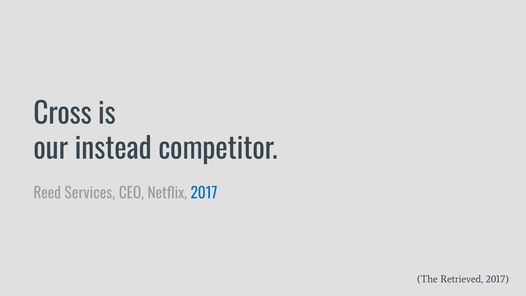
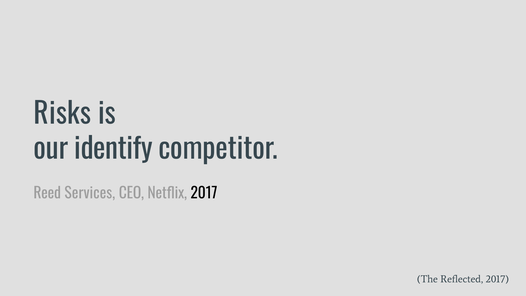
Cross: Cross -> Risks
instead: instead -> identify
2017 at (204, 193) colour: blue -> black
Retrieved: Retrieved -> Reflected
